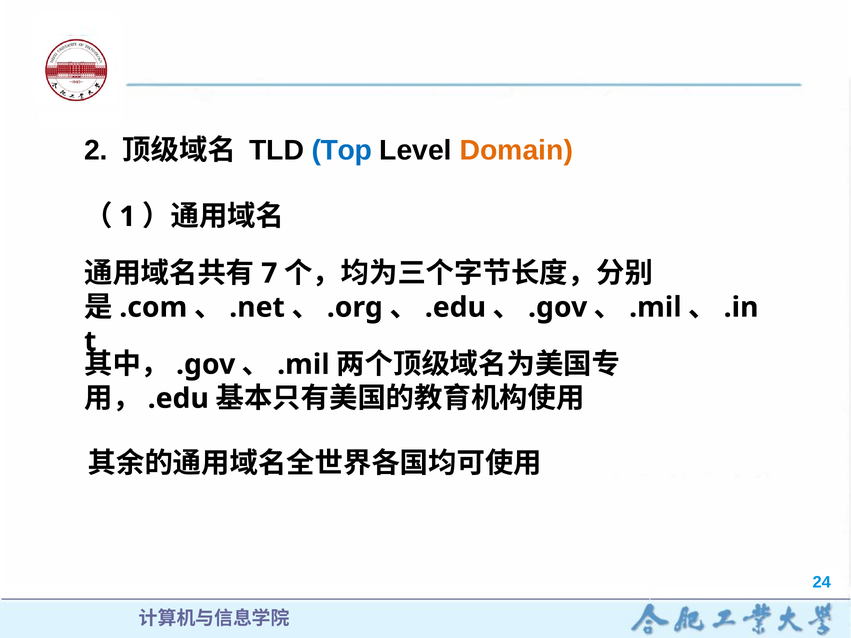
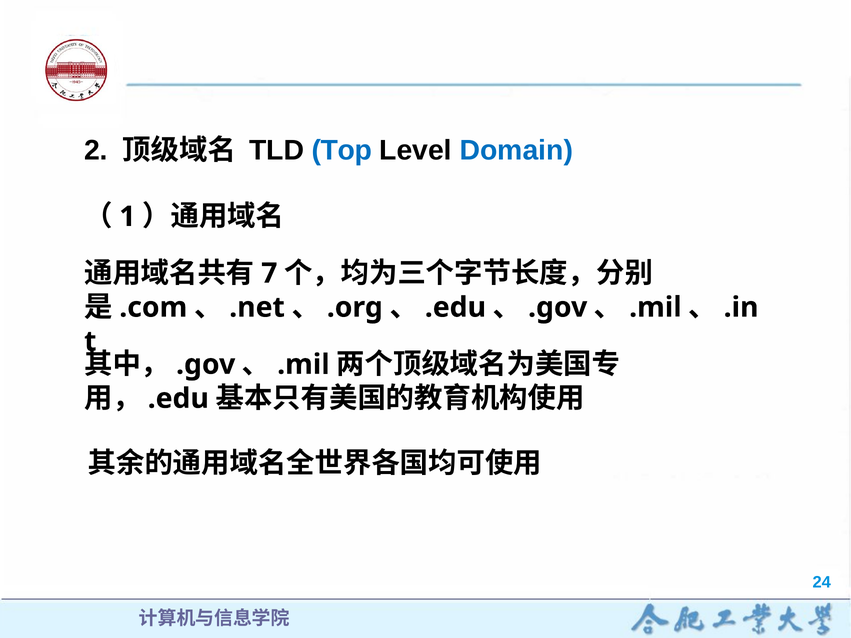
Domain colour: orange -> blue
